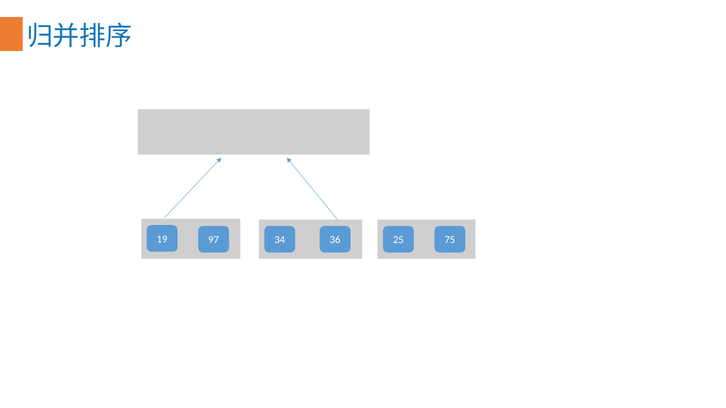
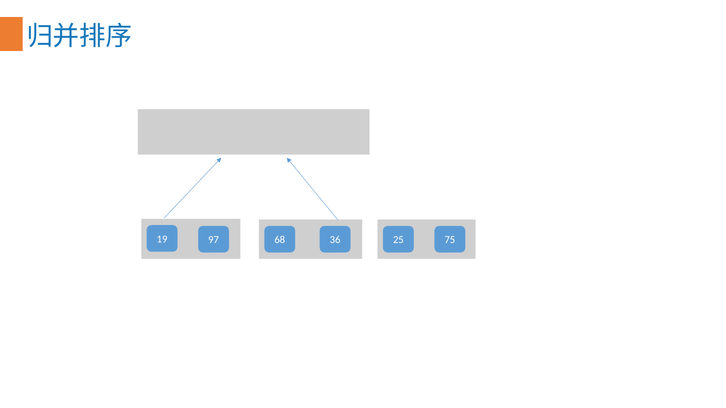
34: 34 -> 68
